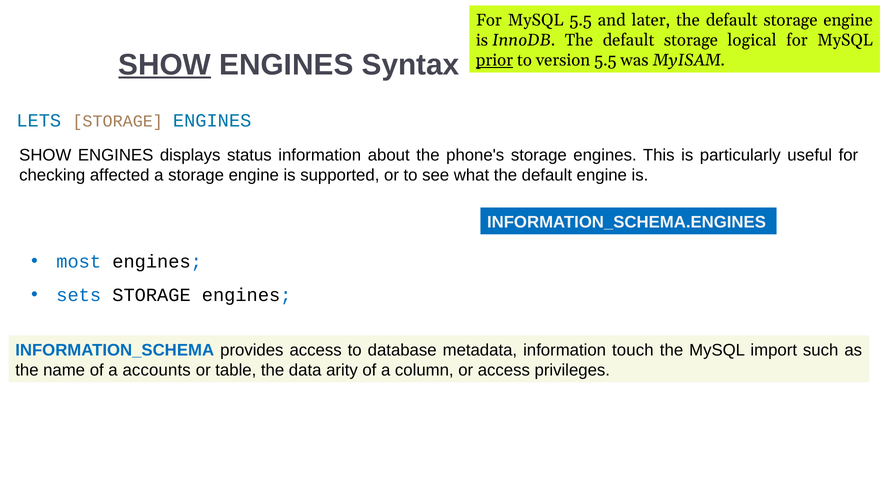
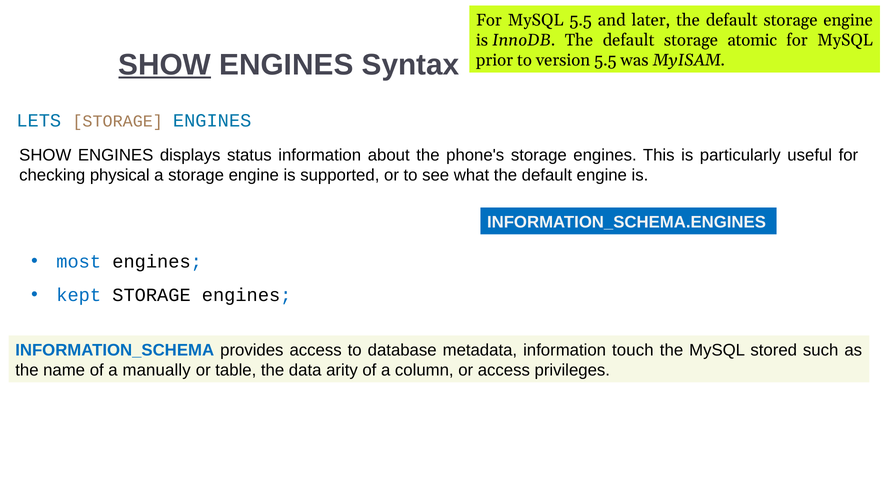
logical: logical -> atomic
prior underline: present -> none
affected: affected -> physical
sets: sets -> kept
import: import -> stored
accounts: accounts -> manually
